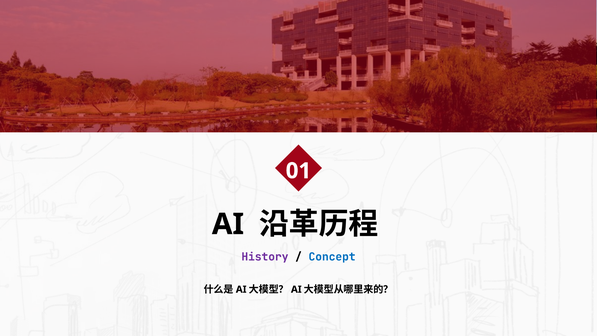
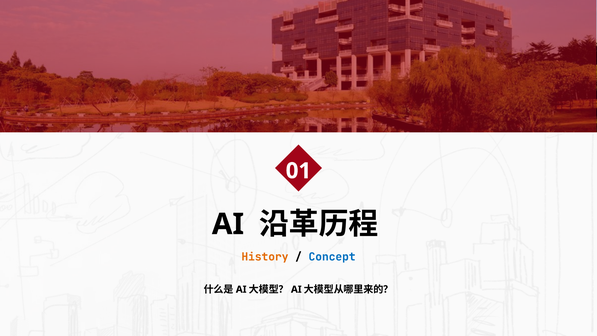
History colour: purple -> orange
